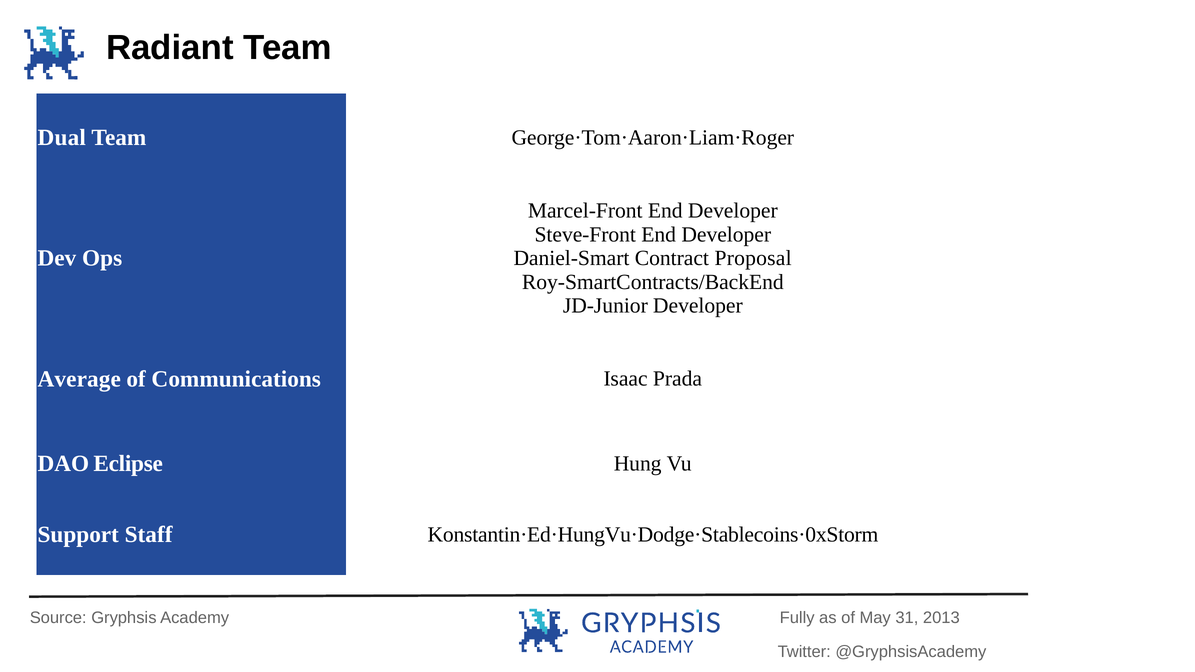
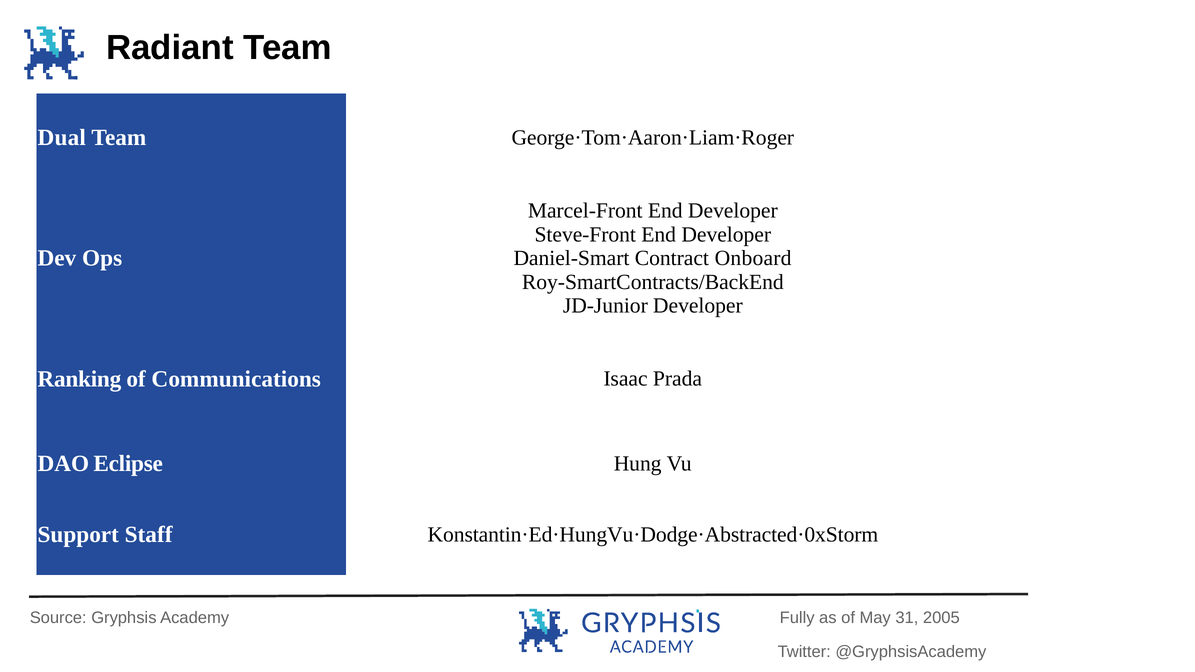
Proposal: Proposal -> Onboard
Average: Average -> Ranking
Konstantin·Ed·HungVu·Dodge·Stablecoins·0xStorm: Konstantin·Ed·HungVu·Dodge·Stablecoins·0xStorm -> Konstantin·Ed·HungVu·Dodge·Abstracted·0xStorm
2013: 2013 -> 2005
